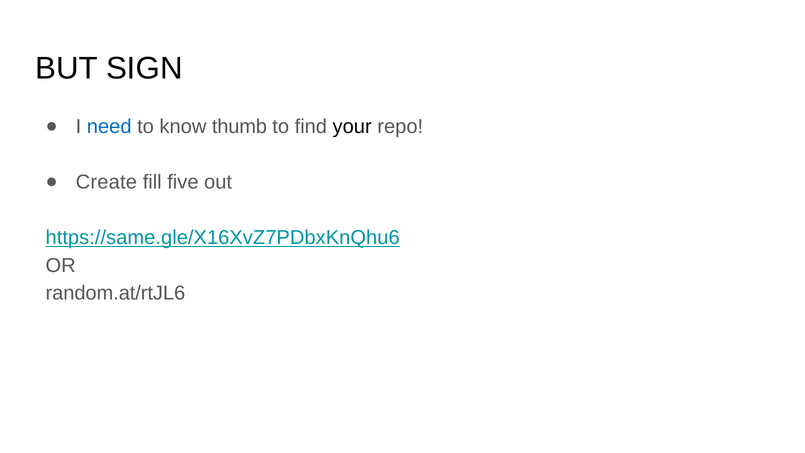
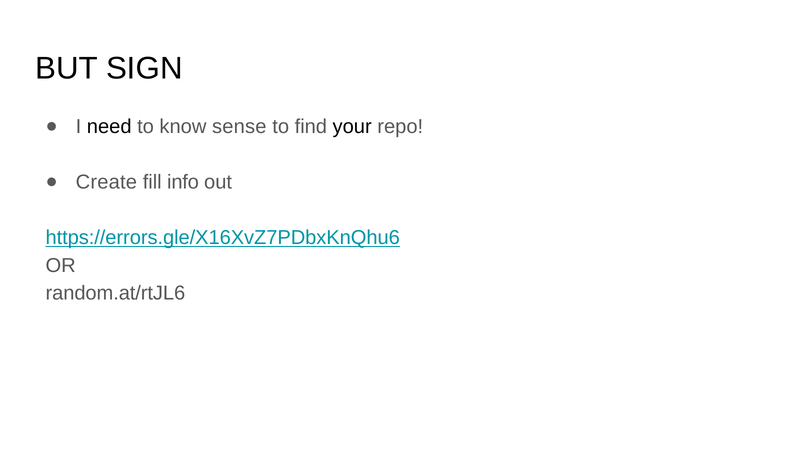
need colour: blue -> black
thumb: thumb -> sense
five: five -> info
https://same.gle/X16XvZ7PDbxKnQhu6: https://same.gle/X16XvZ7PDbxKnQhu6 -> https://errors.gle/X16XvZ7PDbxKnQhu6
